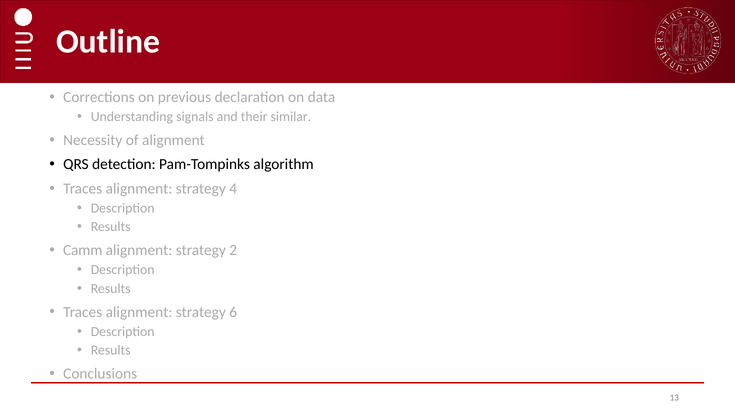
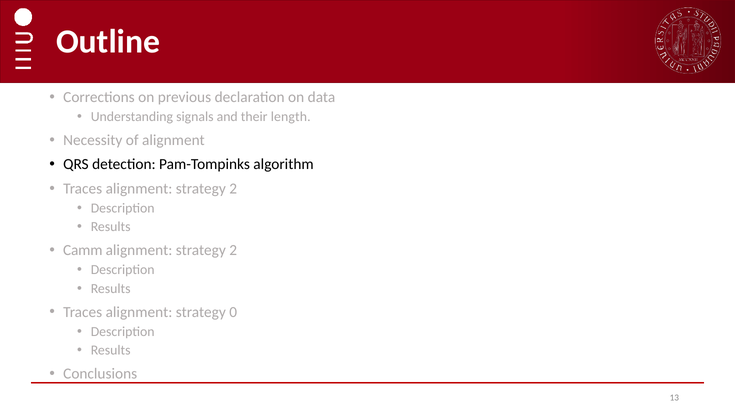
similar: similar -> length
Traces alignment strategy 4: 4 -> 2
6: 6 -> 0
